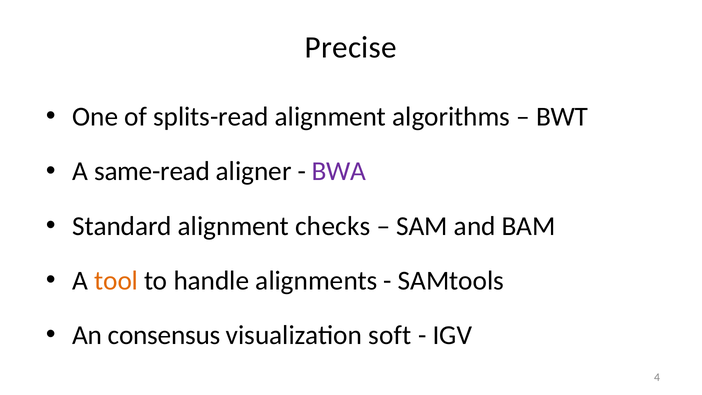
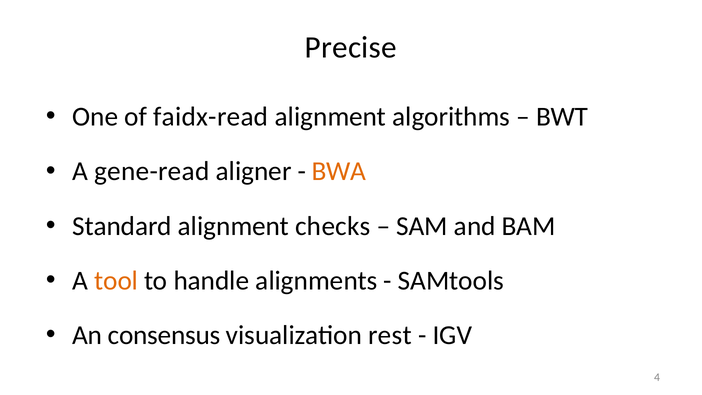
splits-read: splits-read -> faidx-read
same-read: same-read -> gene-read
BWA colour: purple -> orange
soft: soft -> rest
